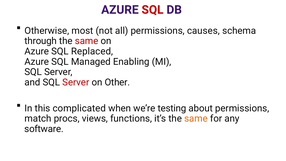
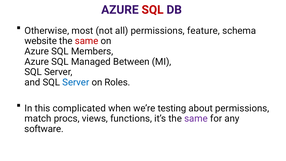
causes: causes -> feature
through: through -> website
Replaced: Replaced -> Members
Enabling: Enabling -> Between
Server at (76, 82) colour: red -> blue
Other: Other -> Roles
same at (196, 119) colour: orange -> purple
